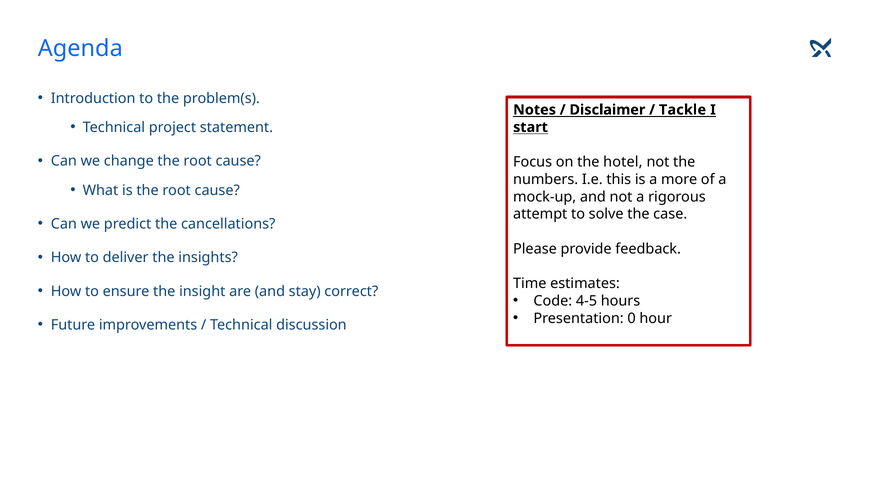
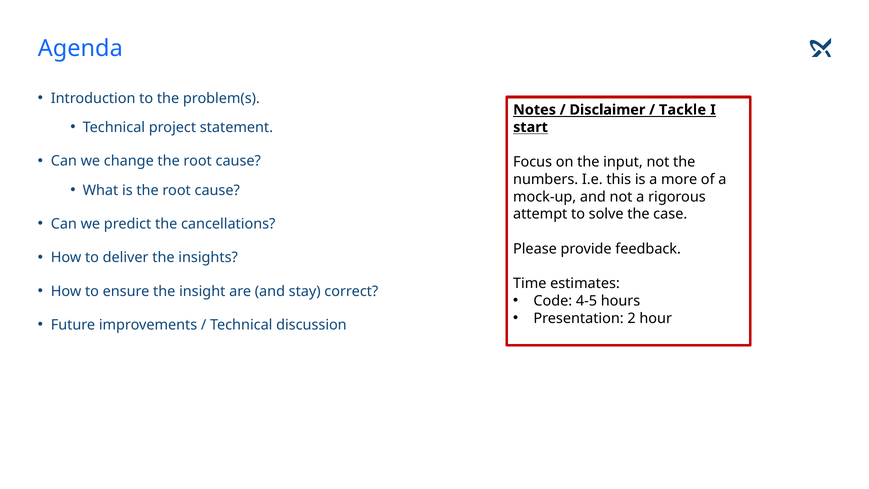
hotel: hotel -> input
0: 0 -> 2
